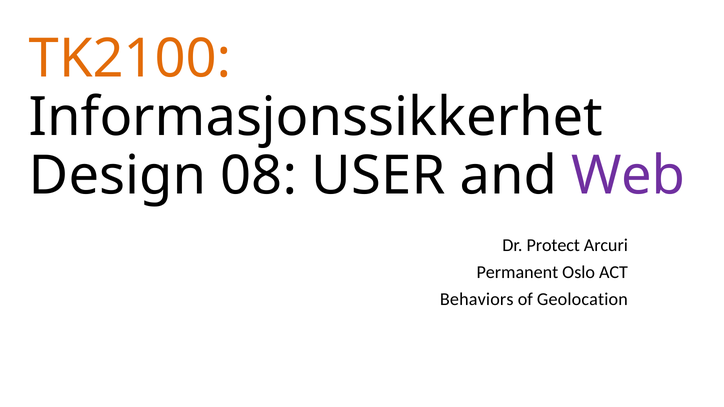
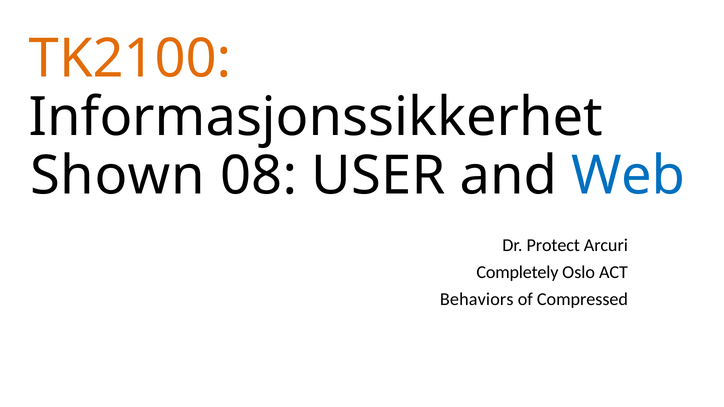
Design: Design -> Shown
Web colour: purple -> blue
Permanent: Permanent -> Completely
Geolocation: Geolocation -> Compressed
